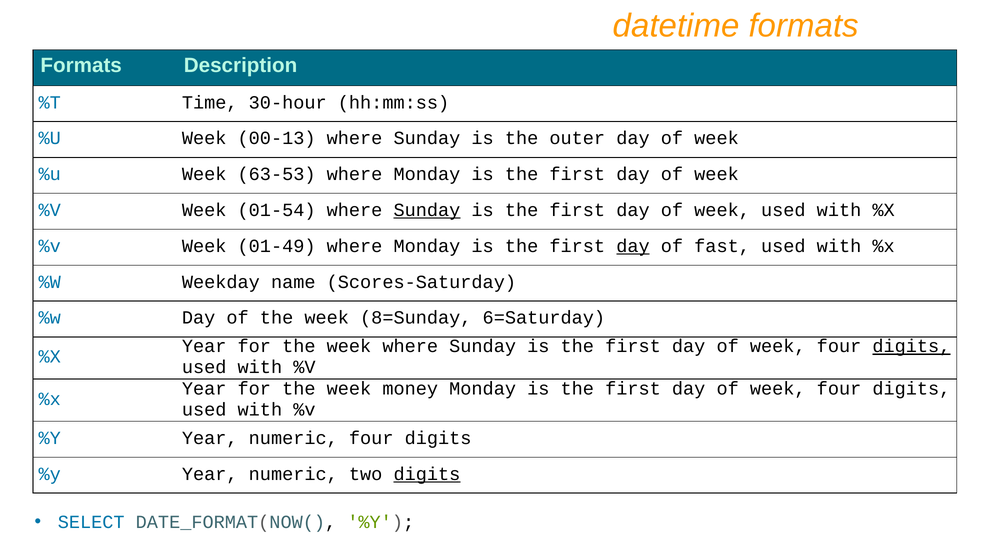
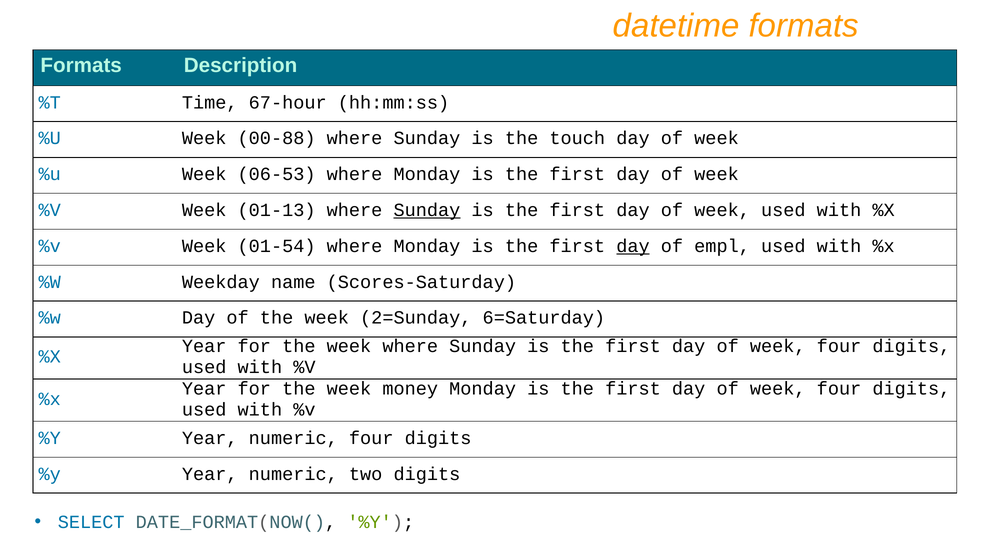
30-hour: 30-hour -> 67-hour
00-13: 00-13 -> 00-88
outer: outer -> touch
63-53: 63-53 -> 06-53
01-54: 01-54 -> 01-13
01-49: 01-49 -> 01-54
fast: fast -> empl
8=Sunday: 8=Sunday -> 2=Sunday
digits at (911, 346) underline: present -> none
digits at (427, 474) underline: present -> none
